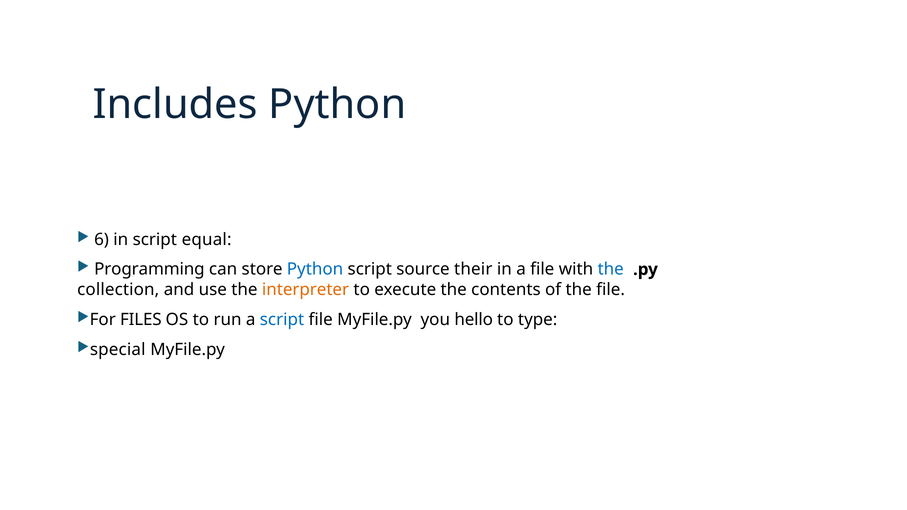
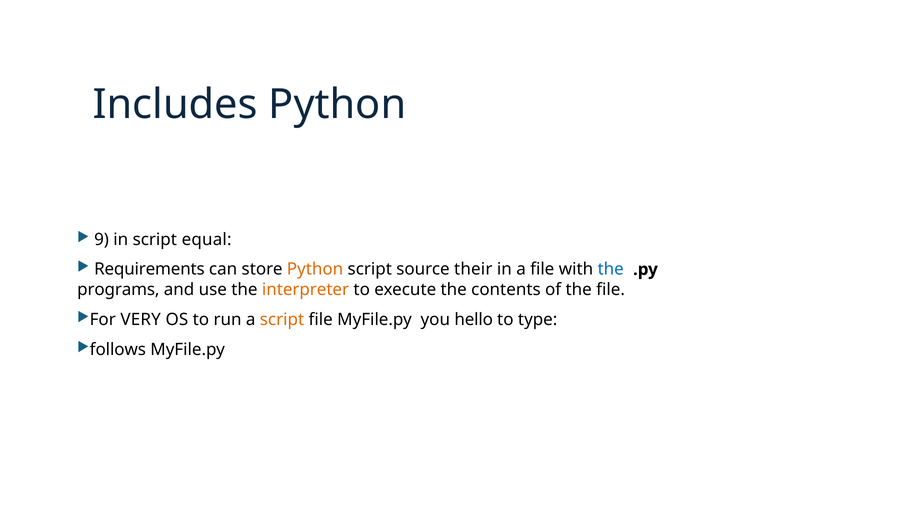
6: 6 -> 9
Programming: Programming -> Requirements
Python at (315, 269) colour: blue -> orange
collection: collection -> programs
FILES: FILES -> VERY
script at (282, 320) colour: blue -> orange
special: special -> follows
